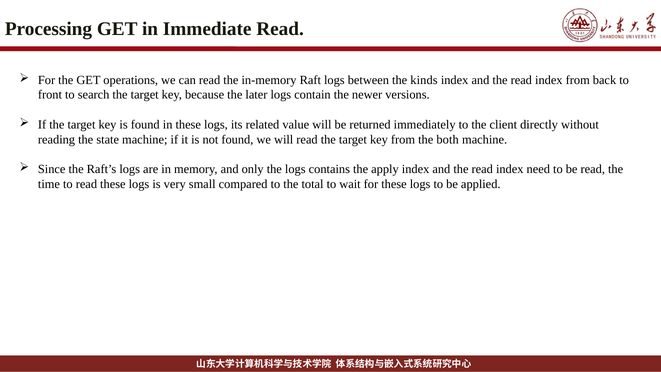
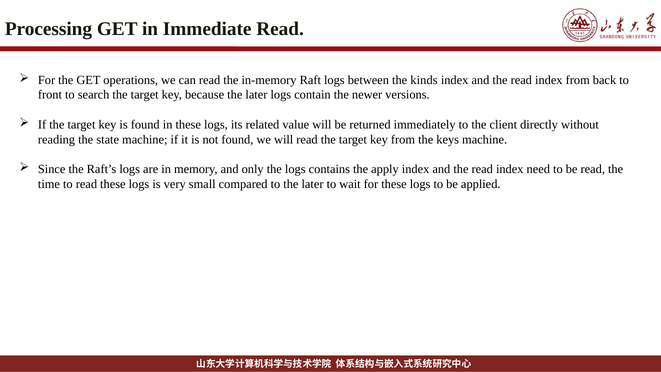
both: both -> keys
to the total: total -> later
